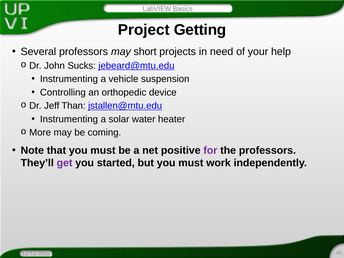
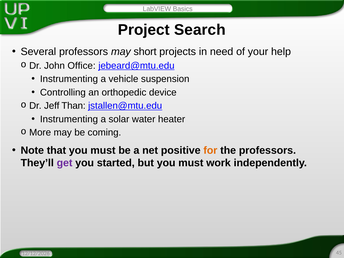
Getting: Getting -> Search
Sucks: Sucks -> Office
for colour: purple -> orange
